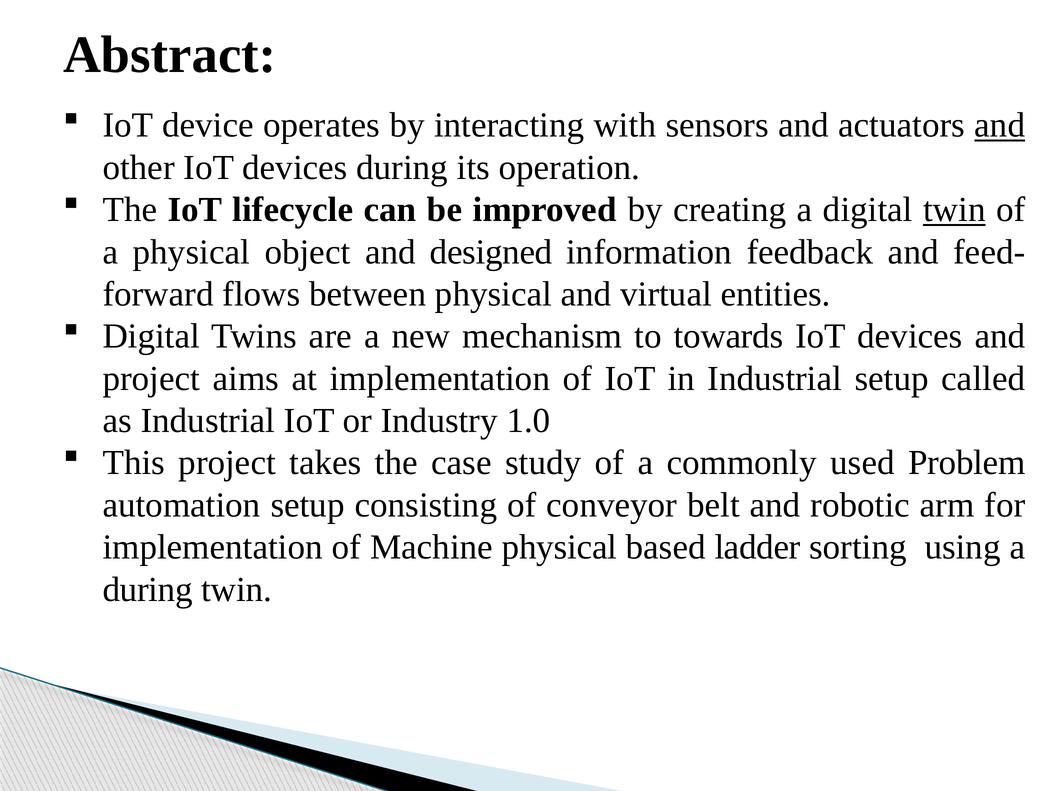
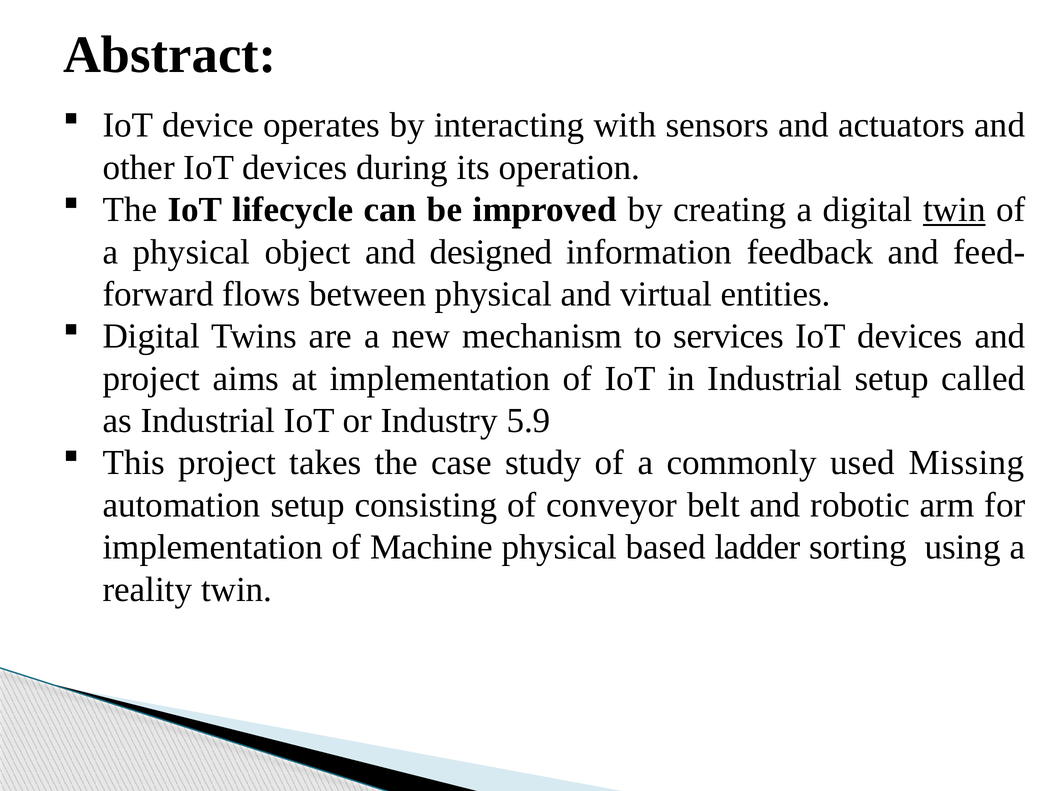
and at (1000, 125) underline: present -> none
towards: towards -> services
1.0: 1.0 -> 5.9
Problem: Problem -> Missing
during at (148, 589): during -> reality
